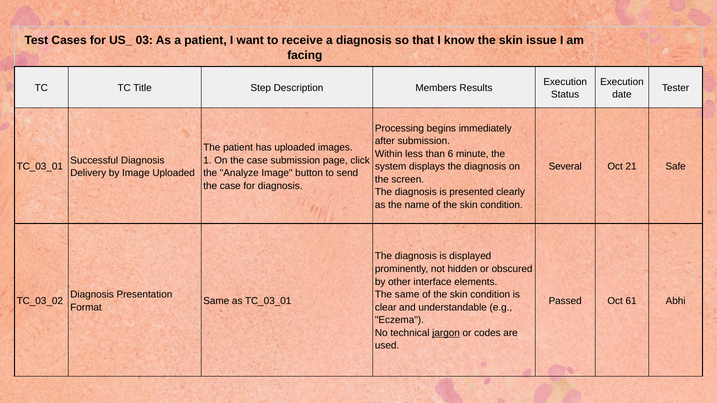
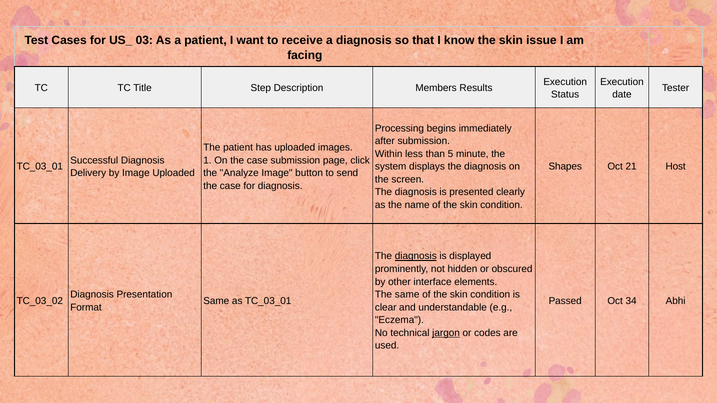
6: 6 -> 5
Several: Several -> Shapes
Safe: Safe -> Host
diagnosis at (416, 256) underline: none -> present
61: 61 -> 34
